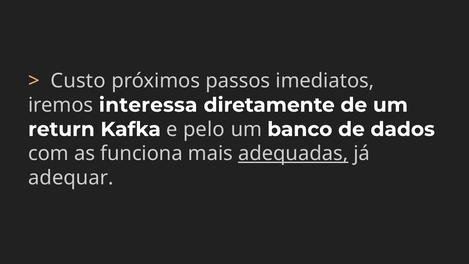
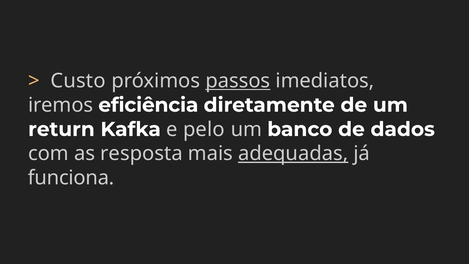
passos underline: none -> present
interessa: interessa -> eficiência
funciona: funciona -> resposta
adequar: adequar -> funciona
